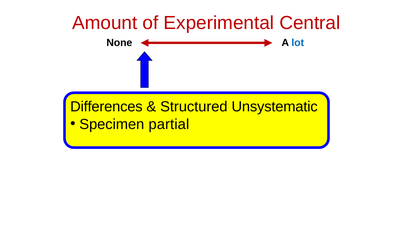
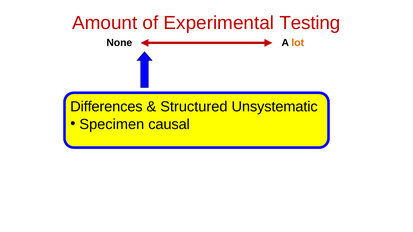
Central: Central -> Testing
lot colour: blue -> orange
partial: partial -> causal
